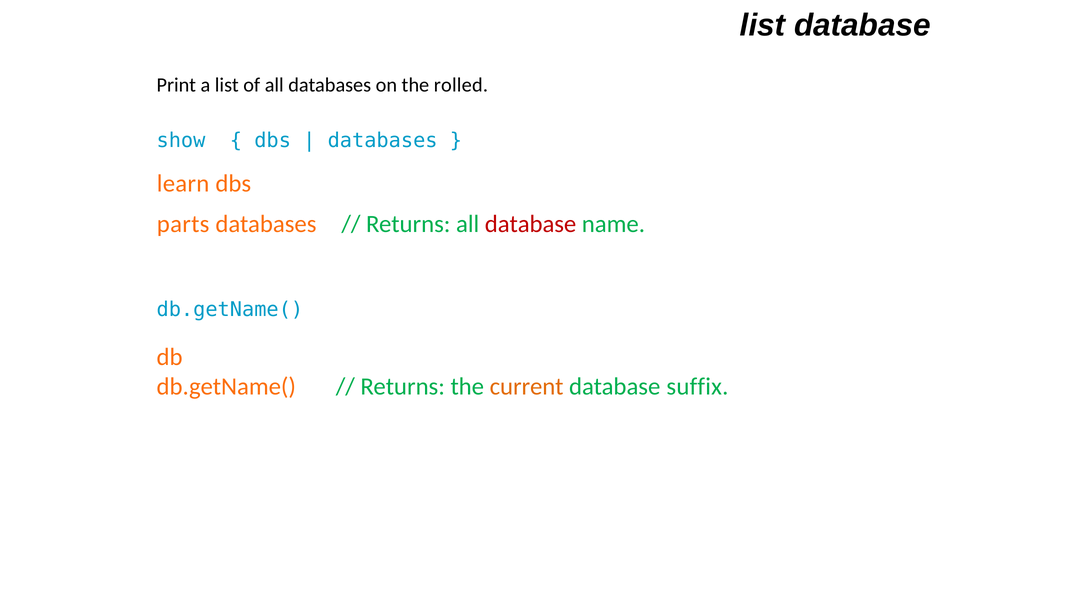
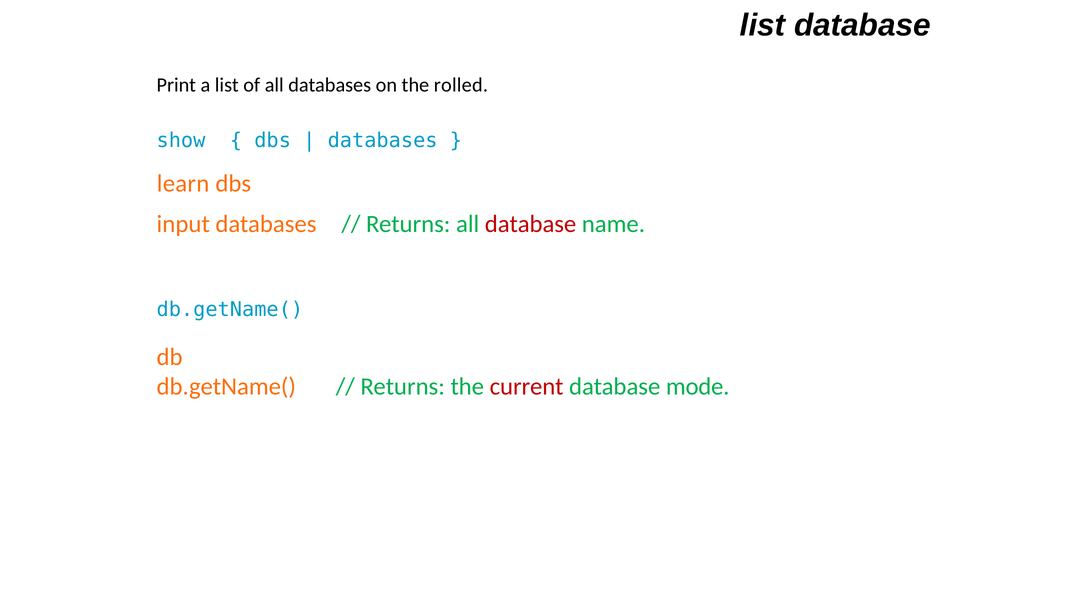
parts: parts -> input
current colour: orange -> red
suffix: suffix -> mode
